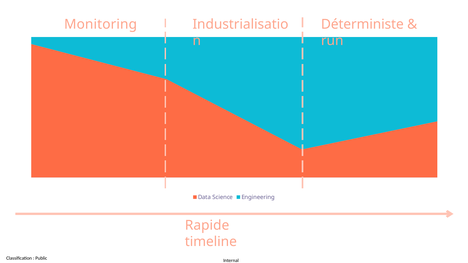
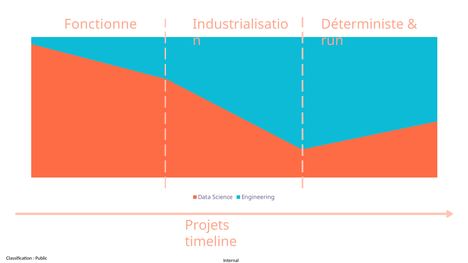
Monitoring: Monitoring -> Fonctionne
Rapide: Rapide -> Projets
